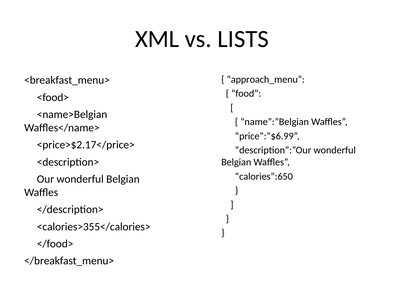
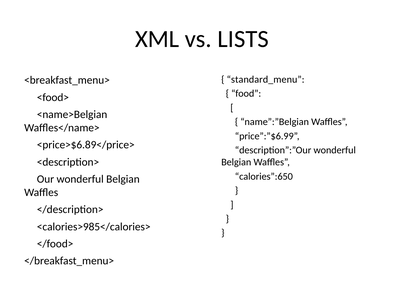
approach_menu: approach_menu -> standard_menu
<price>$2.17</price>: <price>$2.17</price> -> <price>$6.89</price>
<calories>355</calories>: <calories>355</calories> -> <calories>985</calories>
